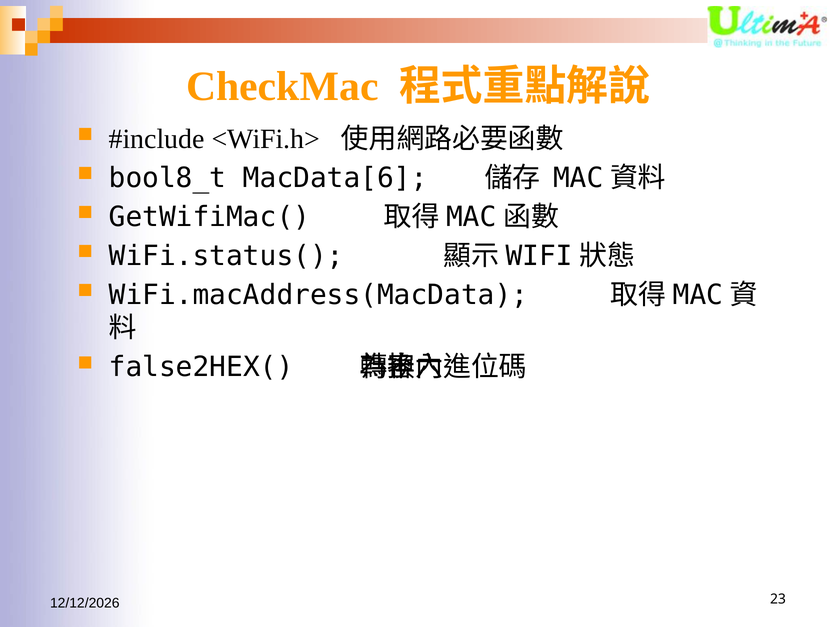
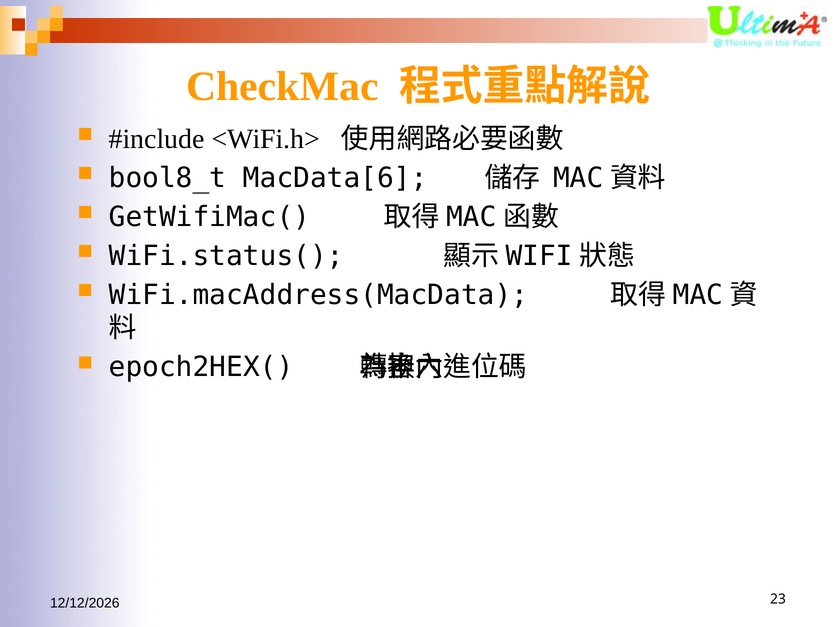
false2HEX(: false2HEX( -> epoch2HEX(
